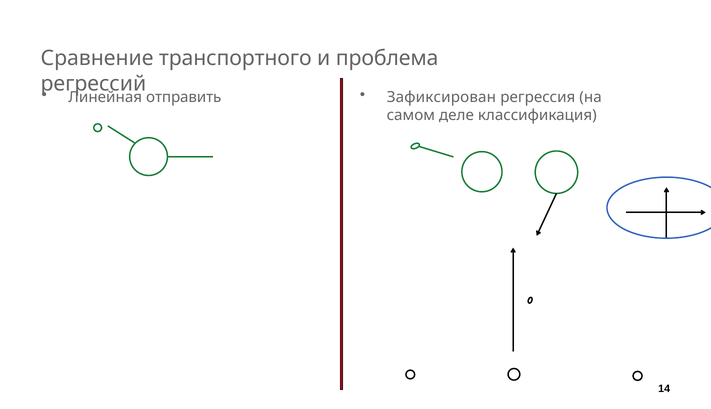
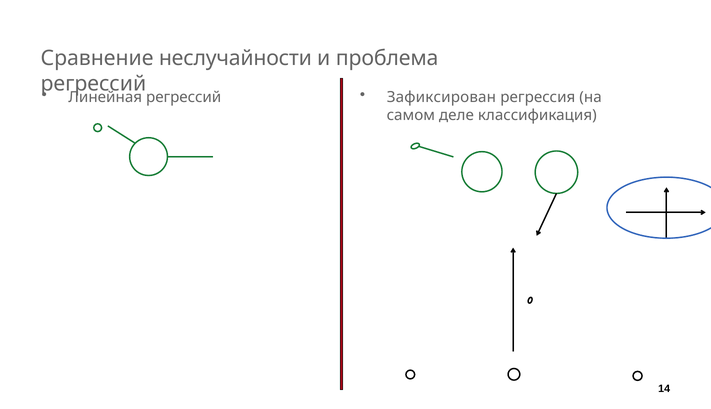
транспортного: транспортного -> неслучайности
отправить at (184, 97): отправить -> регрессий
